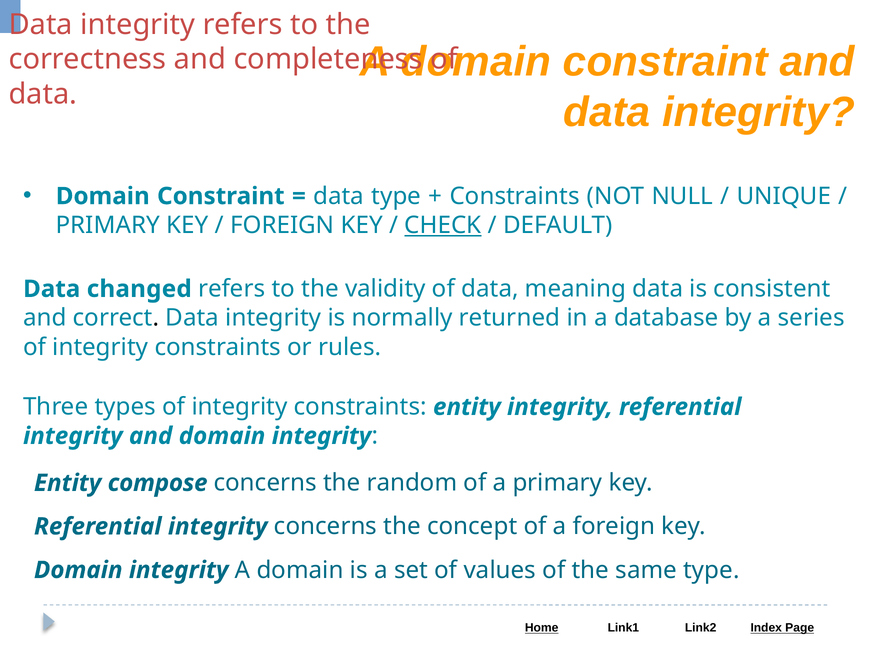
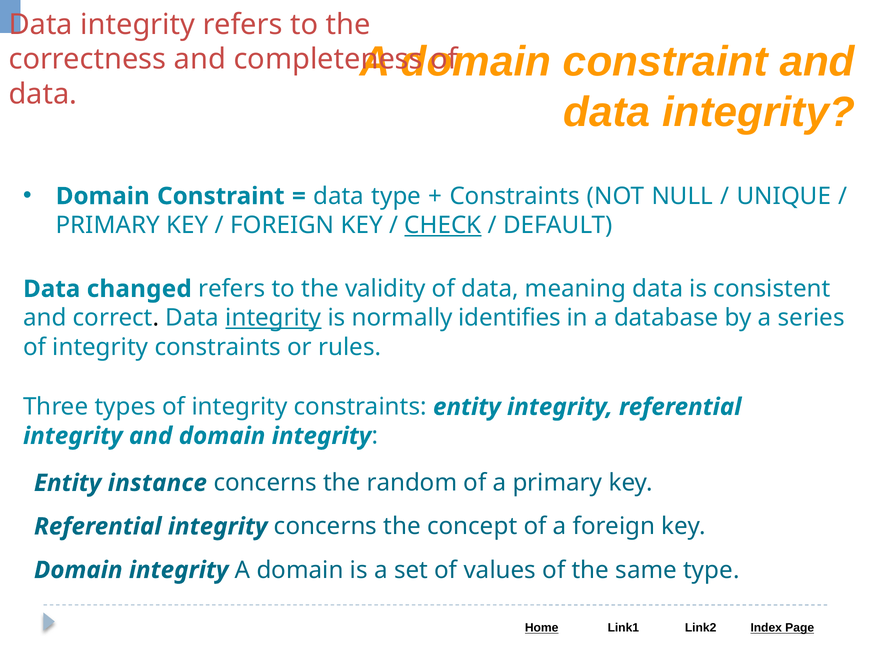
integrity at (273, 318) underline: none -> present
returned: returned -> identifies
compose: compose -> instance
